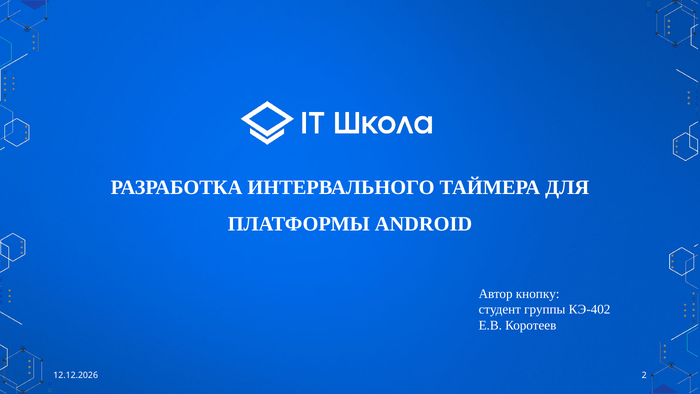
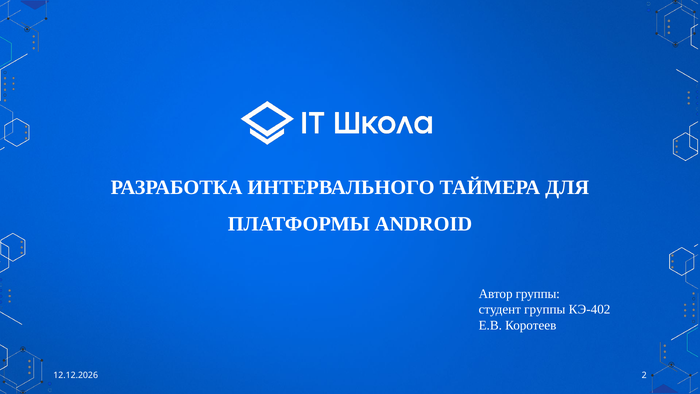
Автор кнопку: кнопку -> группы
